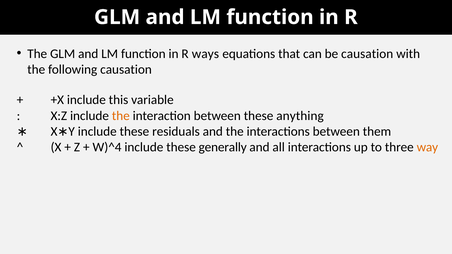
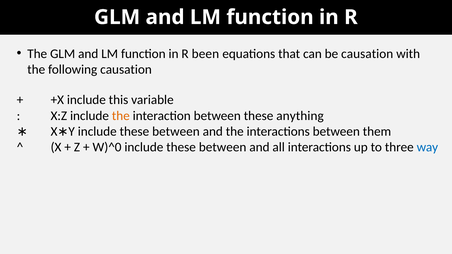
ways: ways -> been
residuals at (176, 132): residuals -> between
W)^4: W)^4 -> W)^0
generally at (223, 147): generally -> between
way colour: orange -> blue
